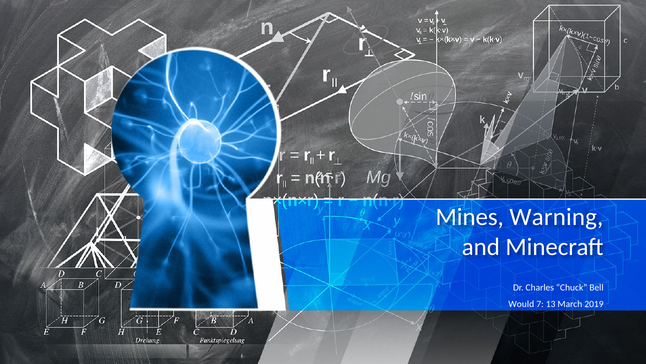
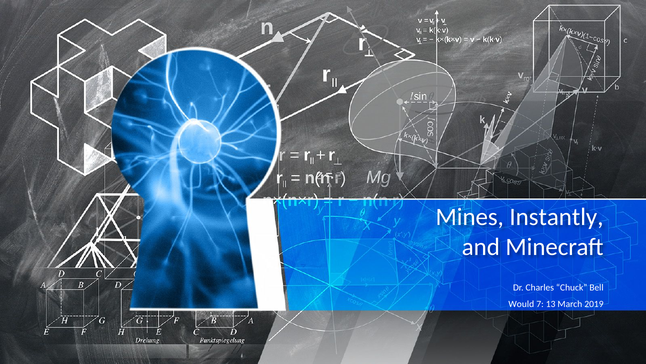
Warning: Warning -> Instantly
